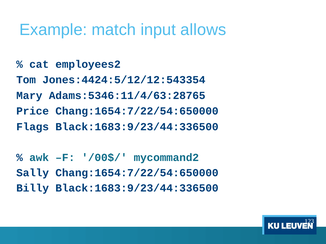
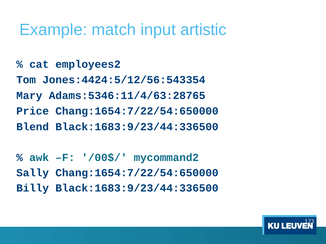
allows: allows -> artistic
Jones:4424:5/12/12:543354: Jones:4424:5/12/12:543354 -> Jones:4424:5/12/56:543354
Flags: Flags -> Blend
